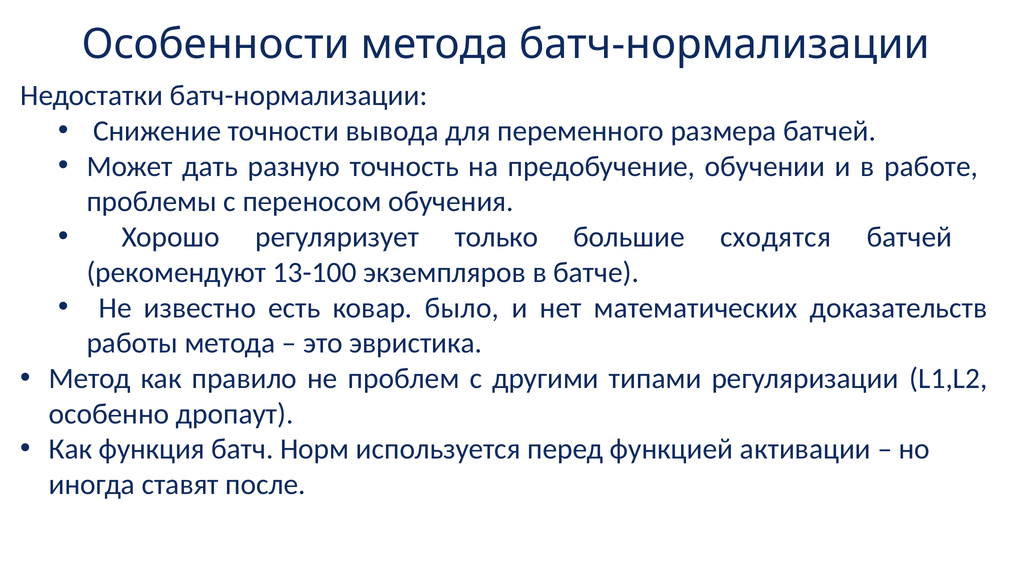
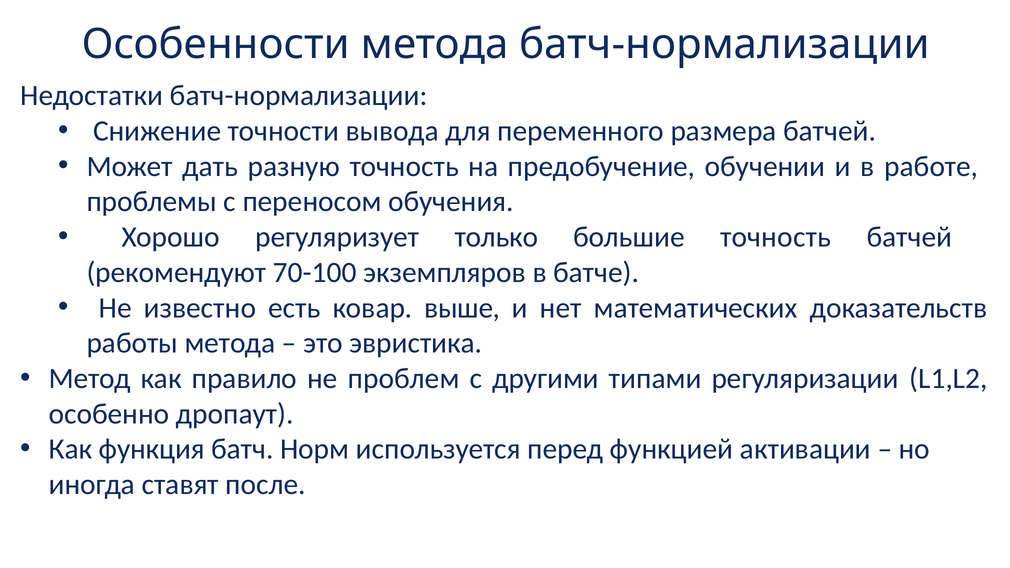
большие сходятся: сходятся -> точность
13-100: 13-100 -> 70-100
было: было -> выше
